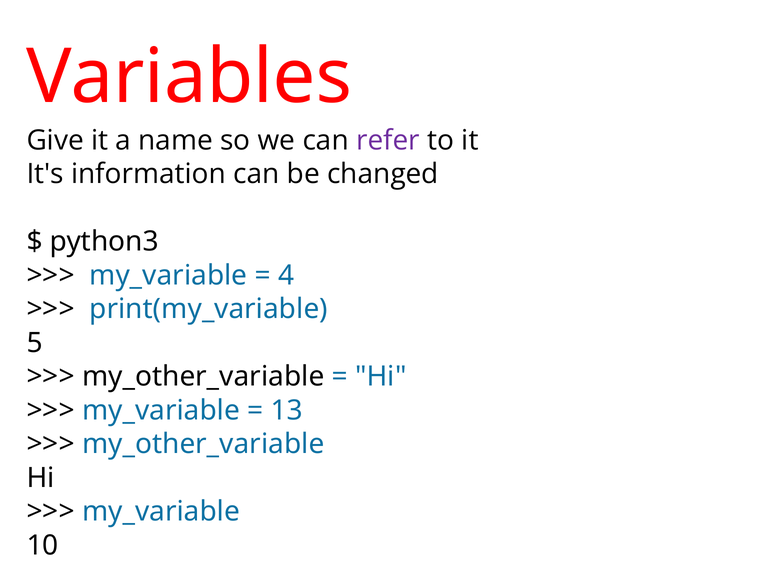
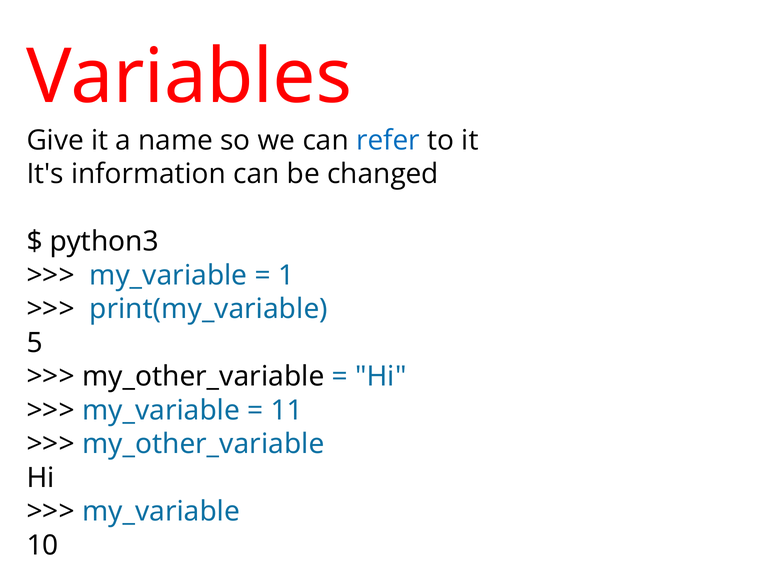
refer colour: purple -> blue
4: 4 -> 1
13: 13 -> 11
